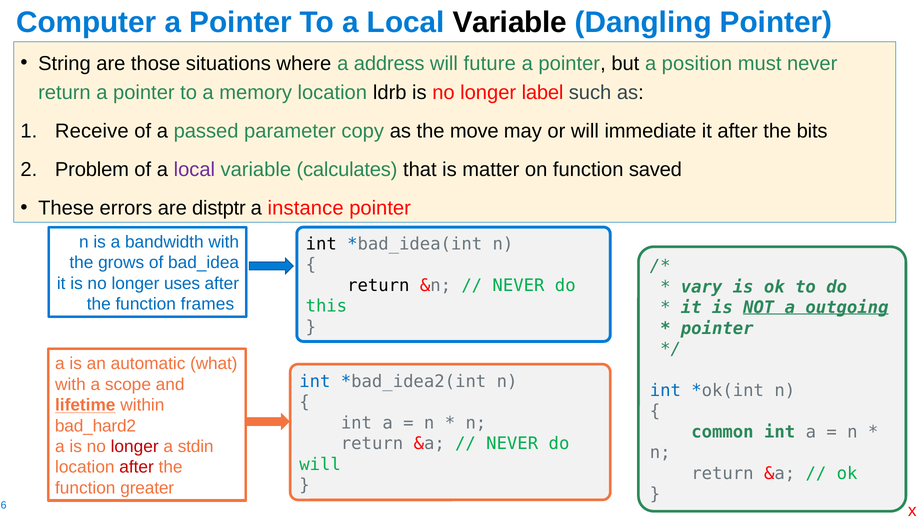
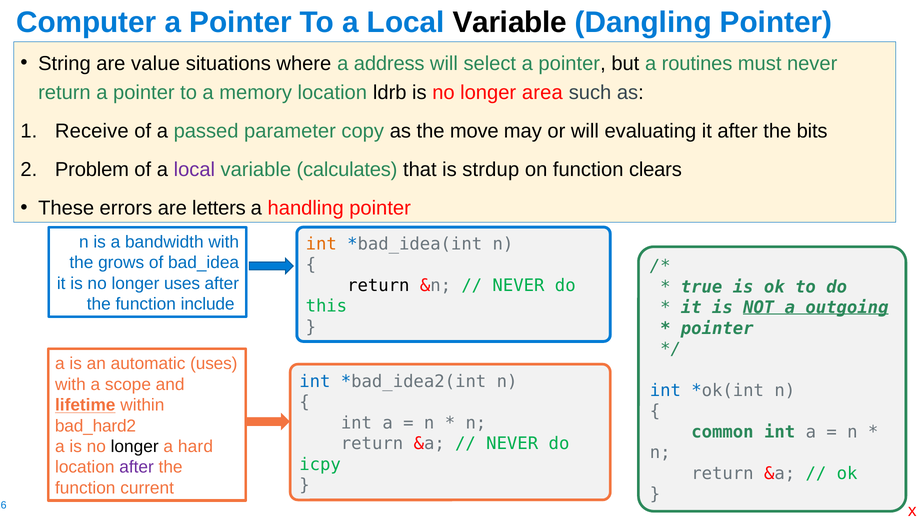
those: those -> value
future: future -> select
position: position -> routines
label: label -> area
immediate: immediate -> evaluating
matter: matter -> strdup
saved: saved -> clears
distptr: distptr -> letters
instance: instance -> handling
int at (321, 244) colour: black -> orange
vary: vary -> true
frames: frames -> include
automatic what: what -> uses
longer at (135, 447) colour: red -> black
stdin: stdin -> hard
will at (320, 464): will -> icpy
after at (137, 467) colour: red -> purple
greater: greater -> current
